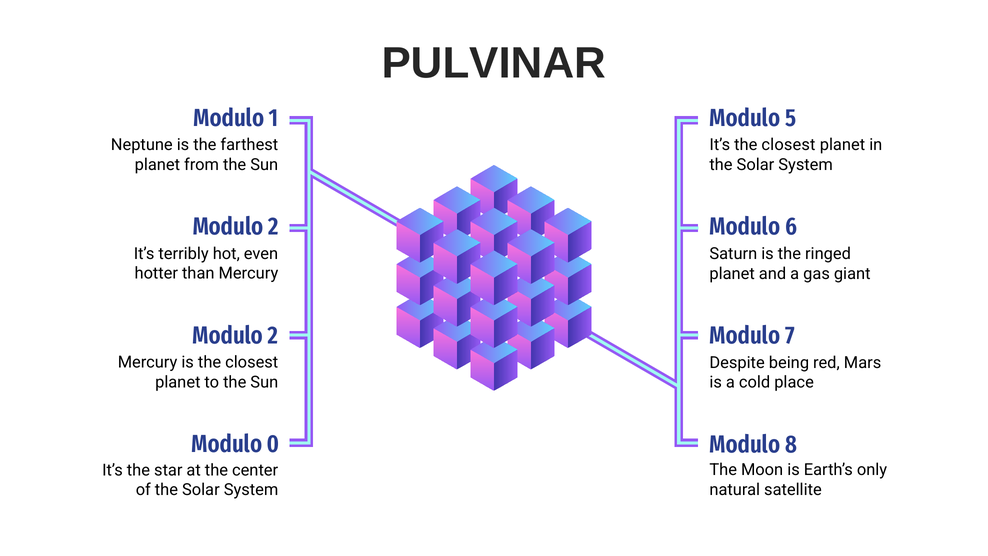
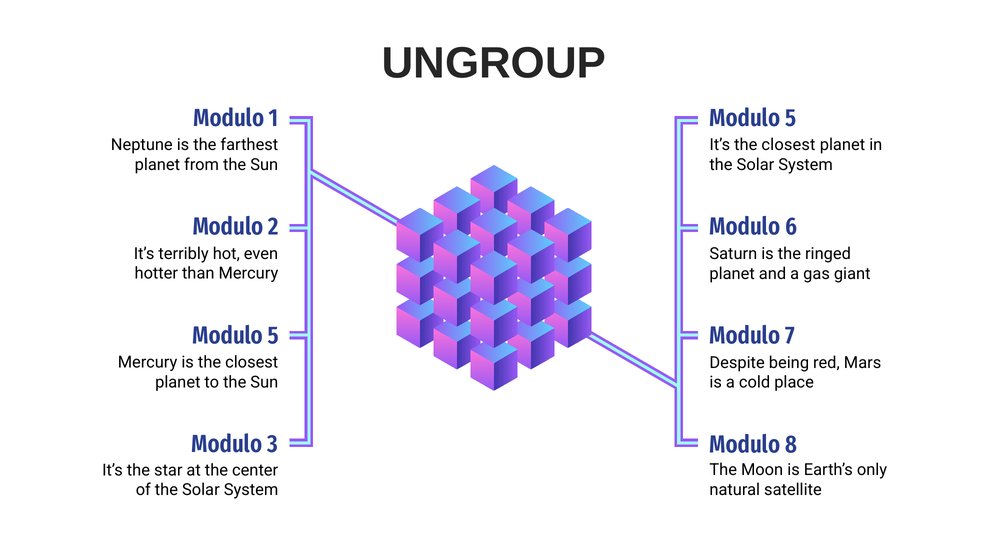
PULVINAR: PULVINAR -> UNGROUP
2 at (273, 335): 2 -> 5
0: 0 -> 3
